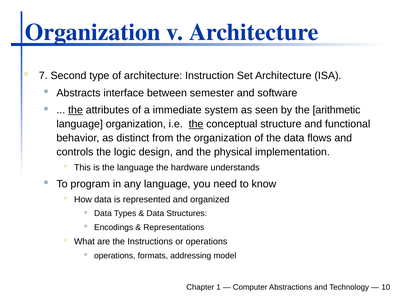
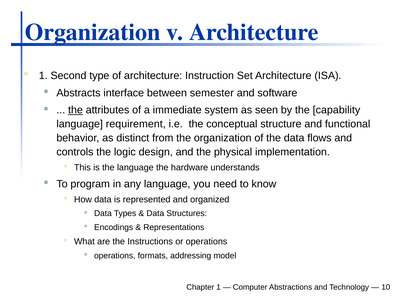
7 at (43, 76): 7 -> 1
arithmetic: arithmetic -> capability
language organization: organization -> requirement
the at (196, 124) underline: present -> none
